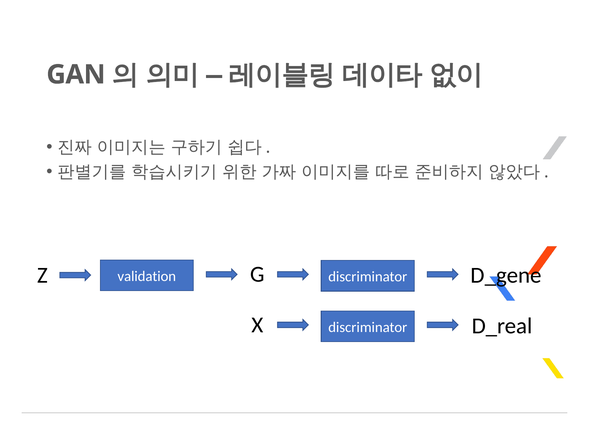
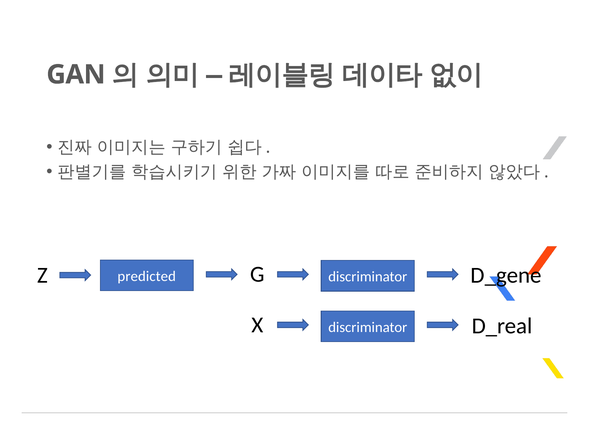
validation: validation -> predicted
